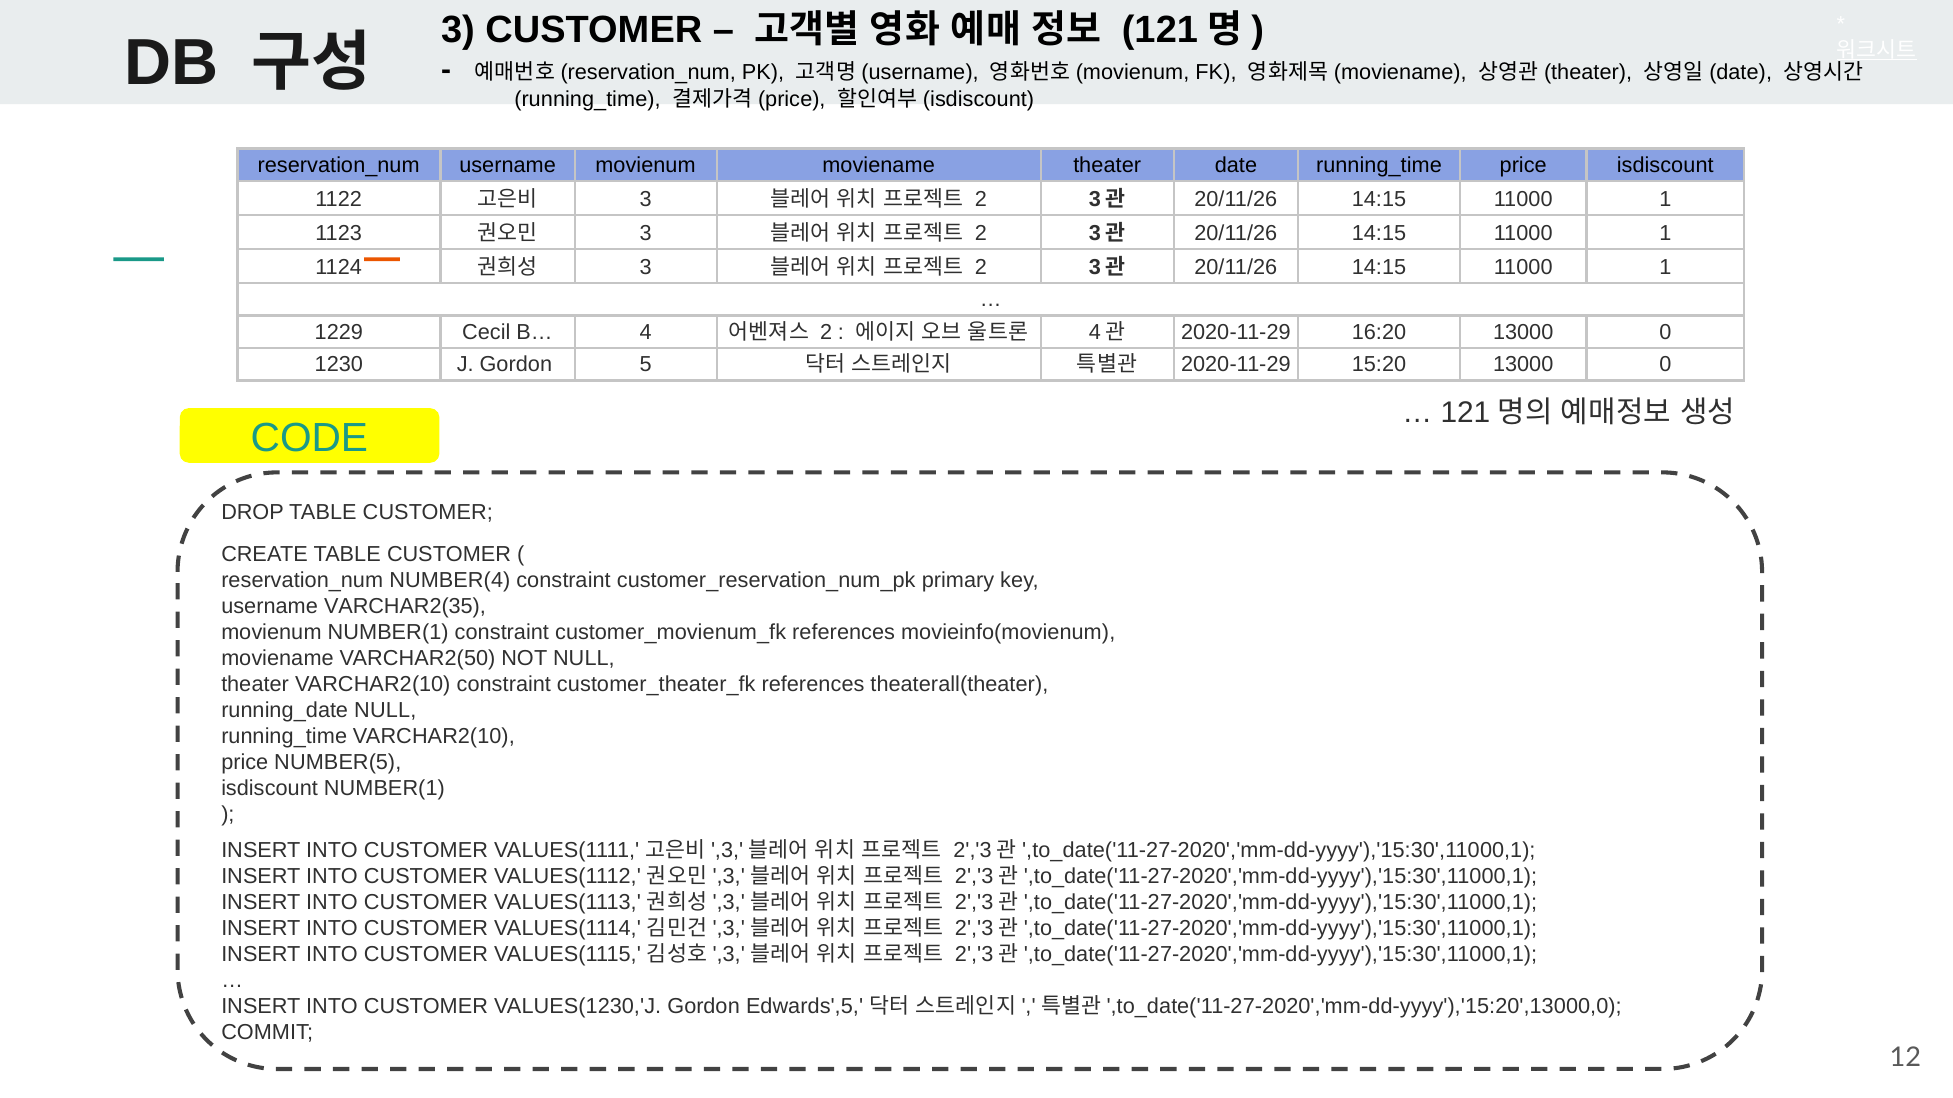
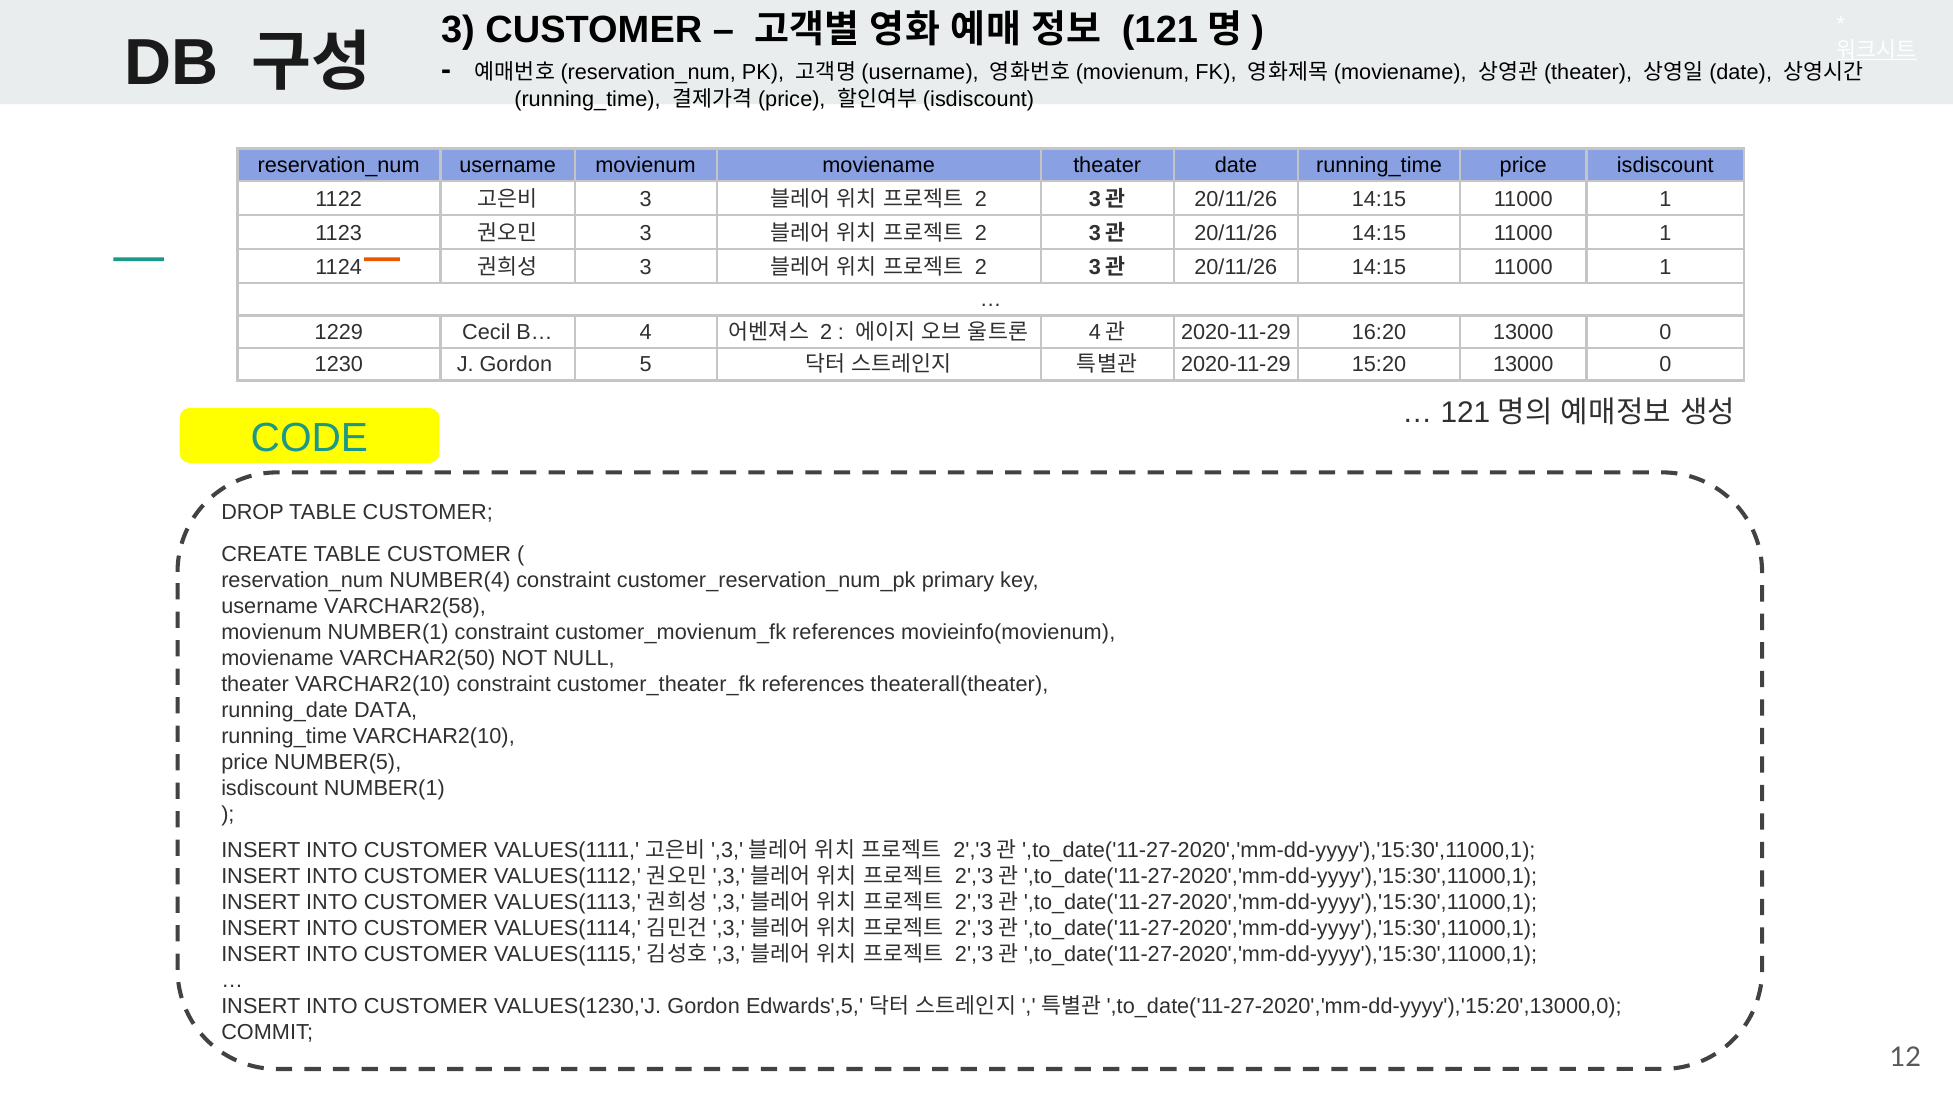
VARCHAR2(35: VARCHAR2(35 -> VARCHAR2(58
running_date NULL: NULL -> DATA
